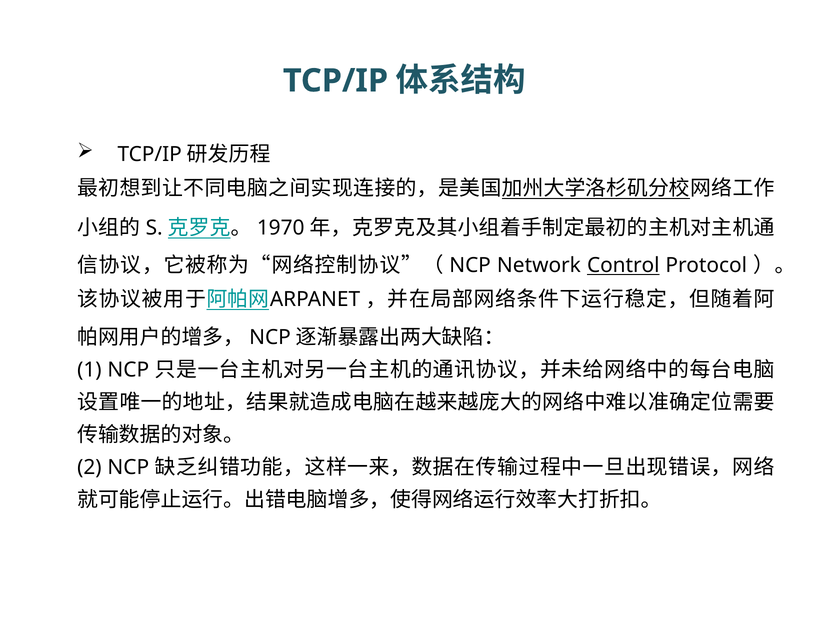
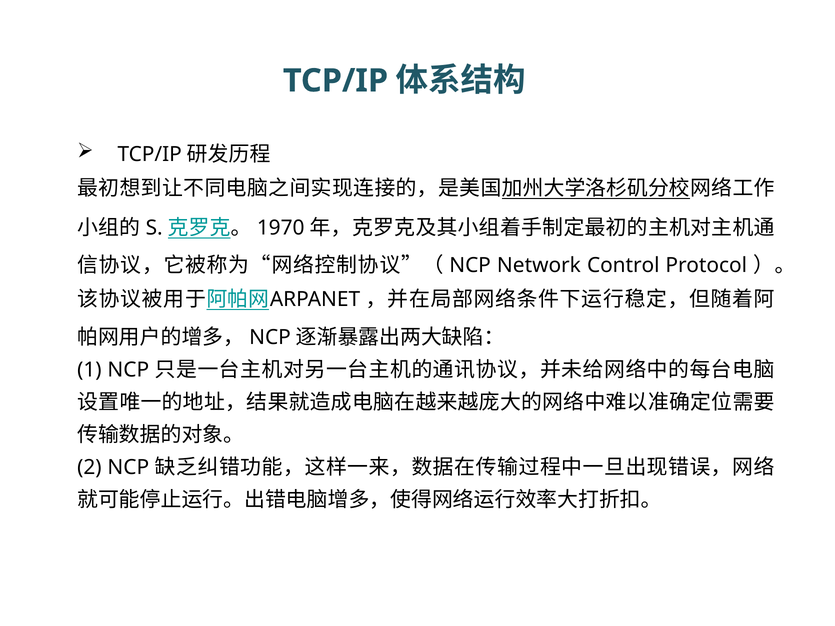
Control underline: present -> none
